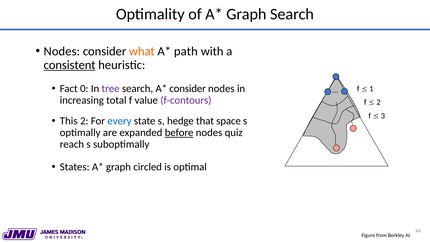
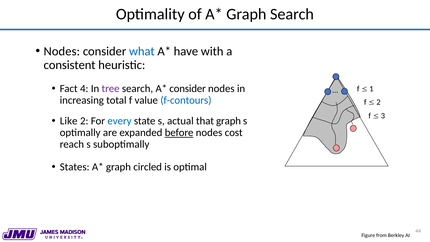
what colour: orange -> blue
path: path -> have
consistent underline: present -> none
0: 0 -> 4
f-contours colour: purple -> blue
This: This -> Like
hedge: hedge -> actual
that space: space -> graph
quiz: quiz -> cost
